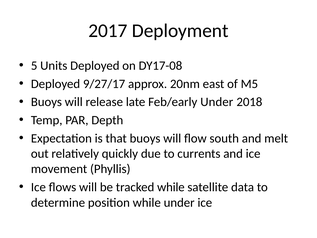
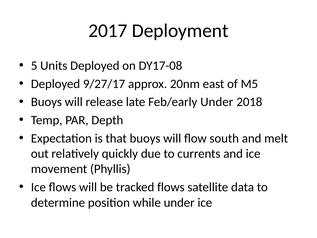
tracked while: while -> flows
